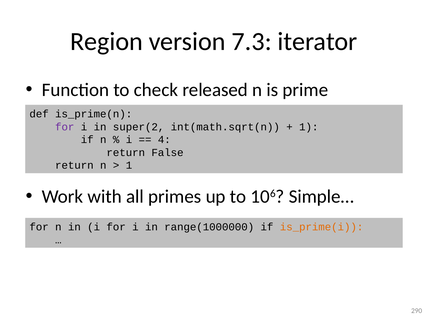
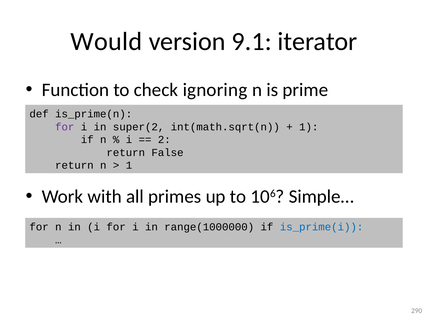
Region: Region -> Would
7.3: 7.3 -> 9.1
released: released -> ignoring
4: 4 -> 2
is_prime(i colour: orange -> blue
